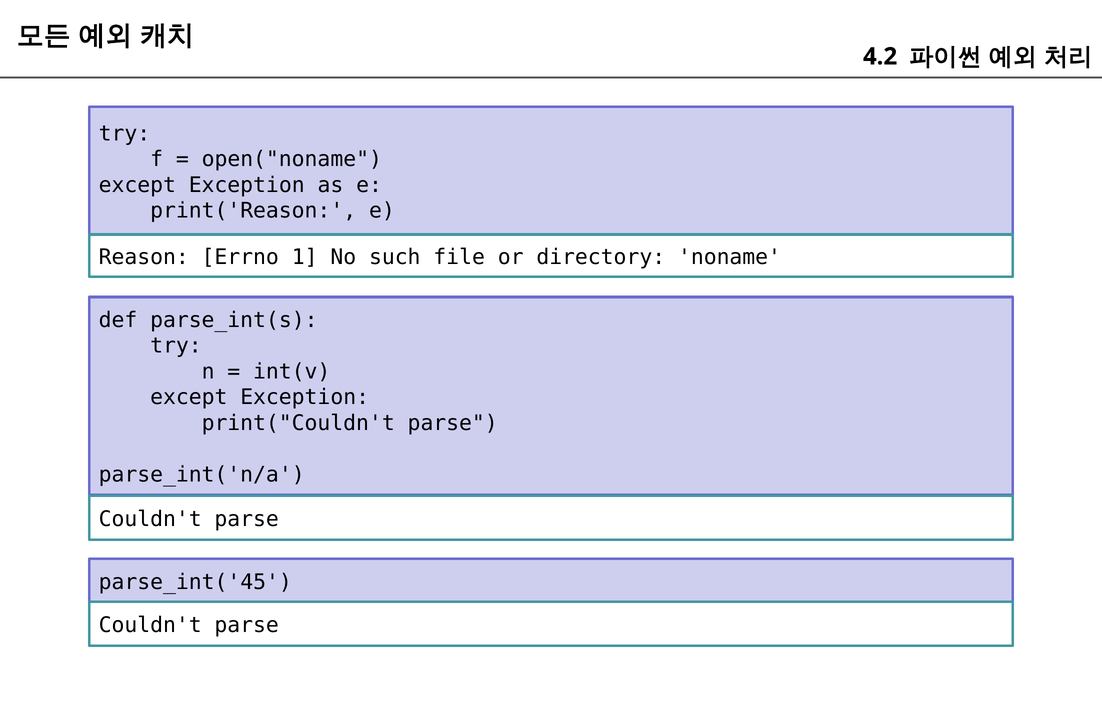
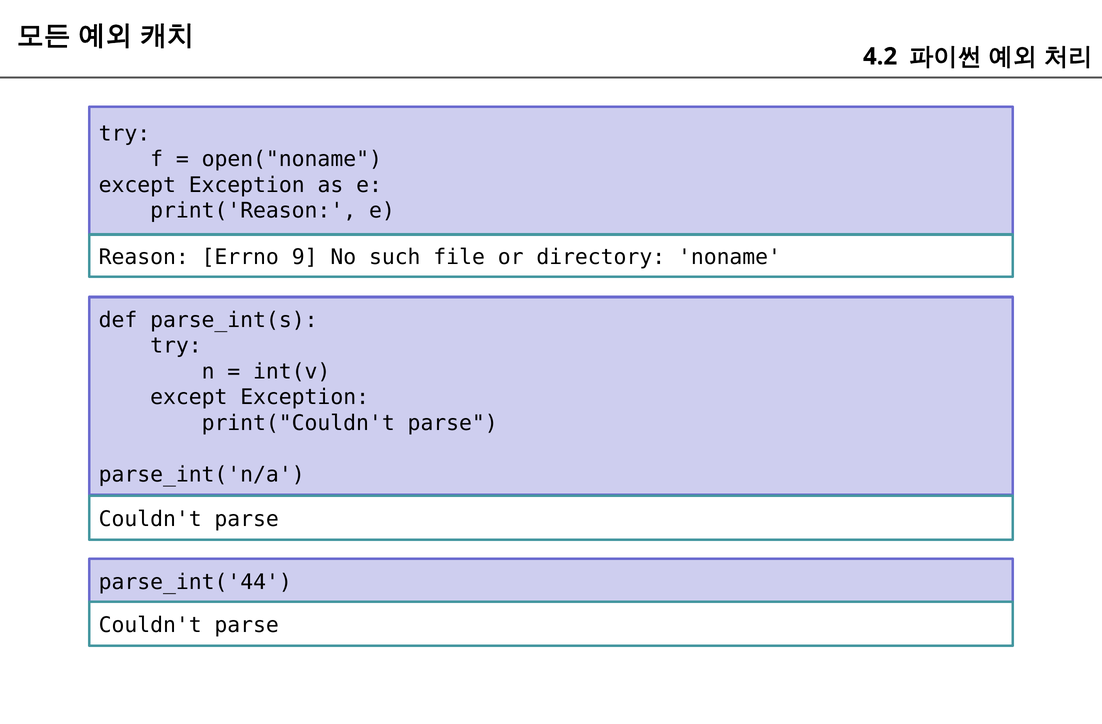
1: 1 -> 9
parse_int('45: parse_int('45 -> parse_int('44
